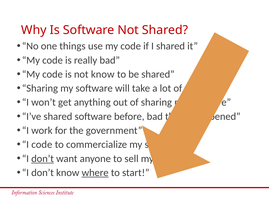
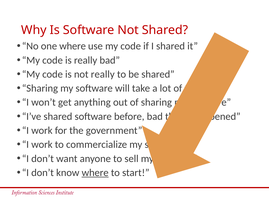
one things: things -> where
not know: know -> really
code at (42, 145): code -> work
don’t at (43, 159) underline: present -> none
